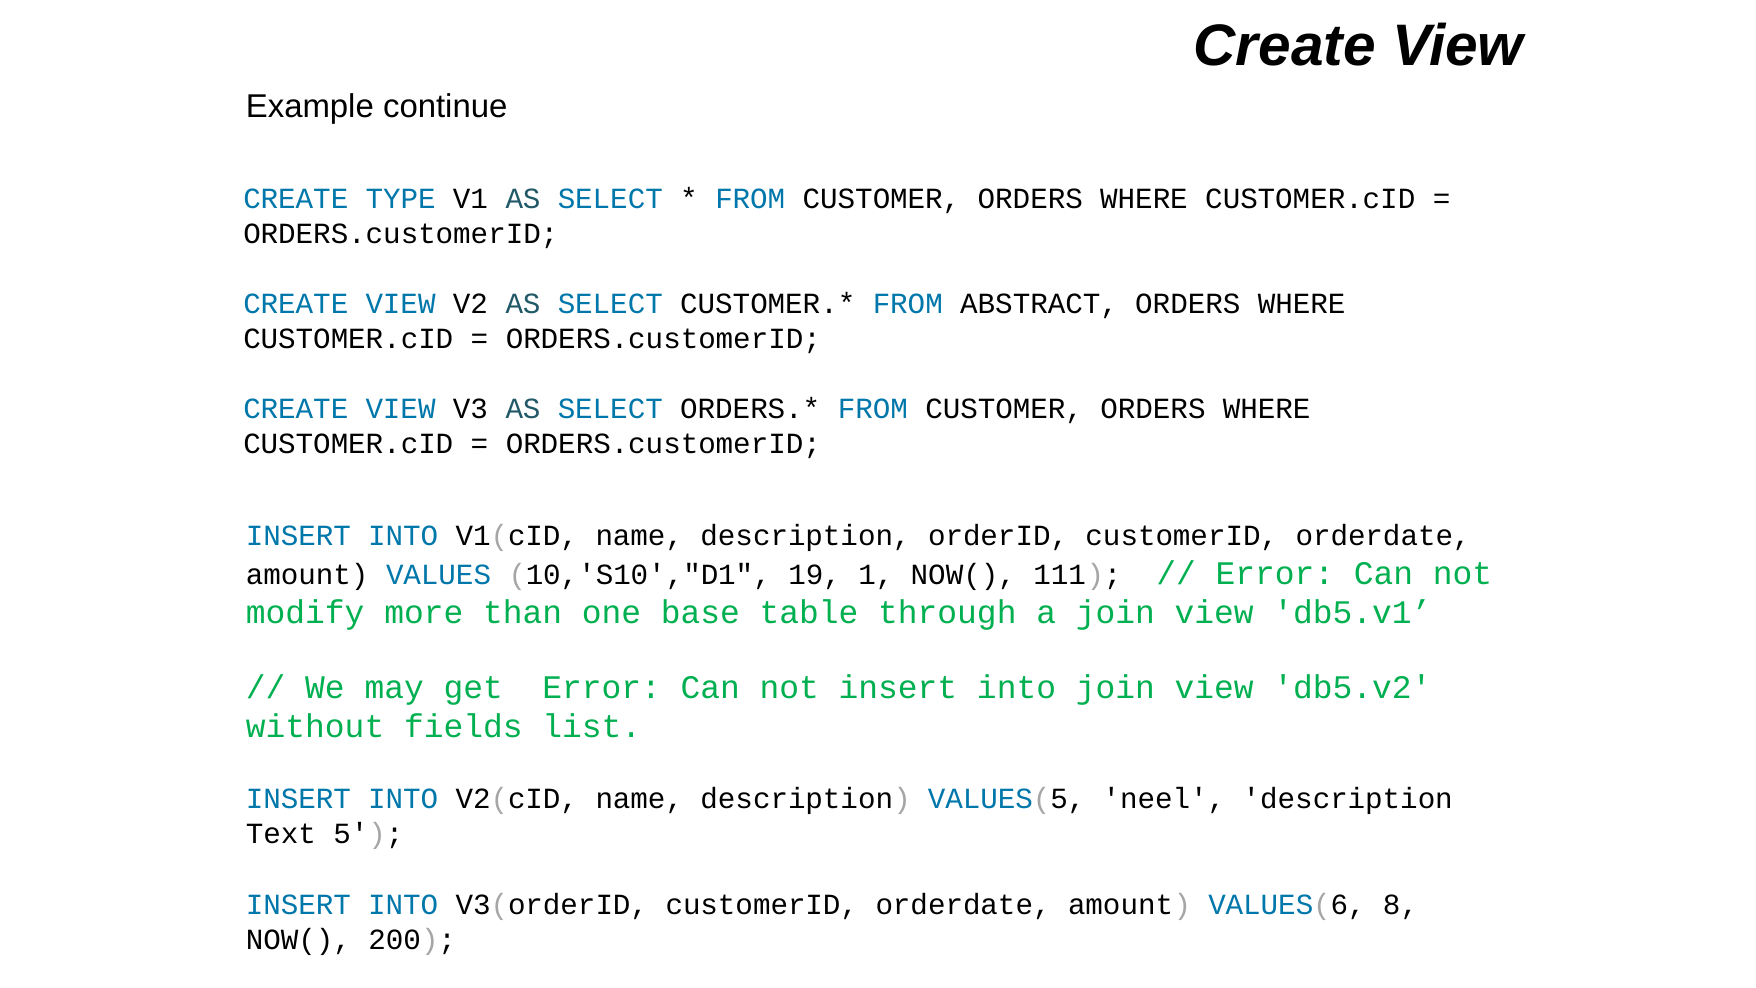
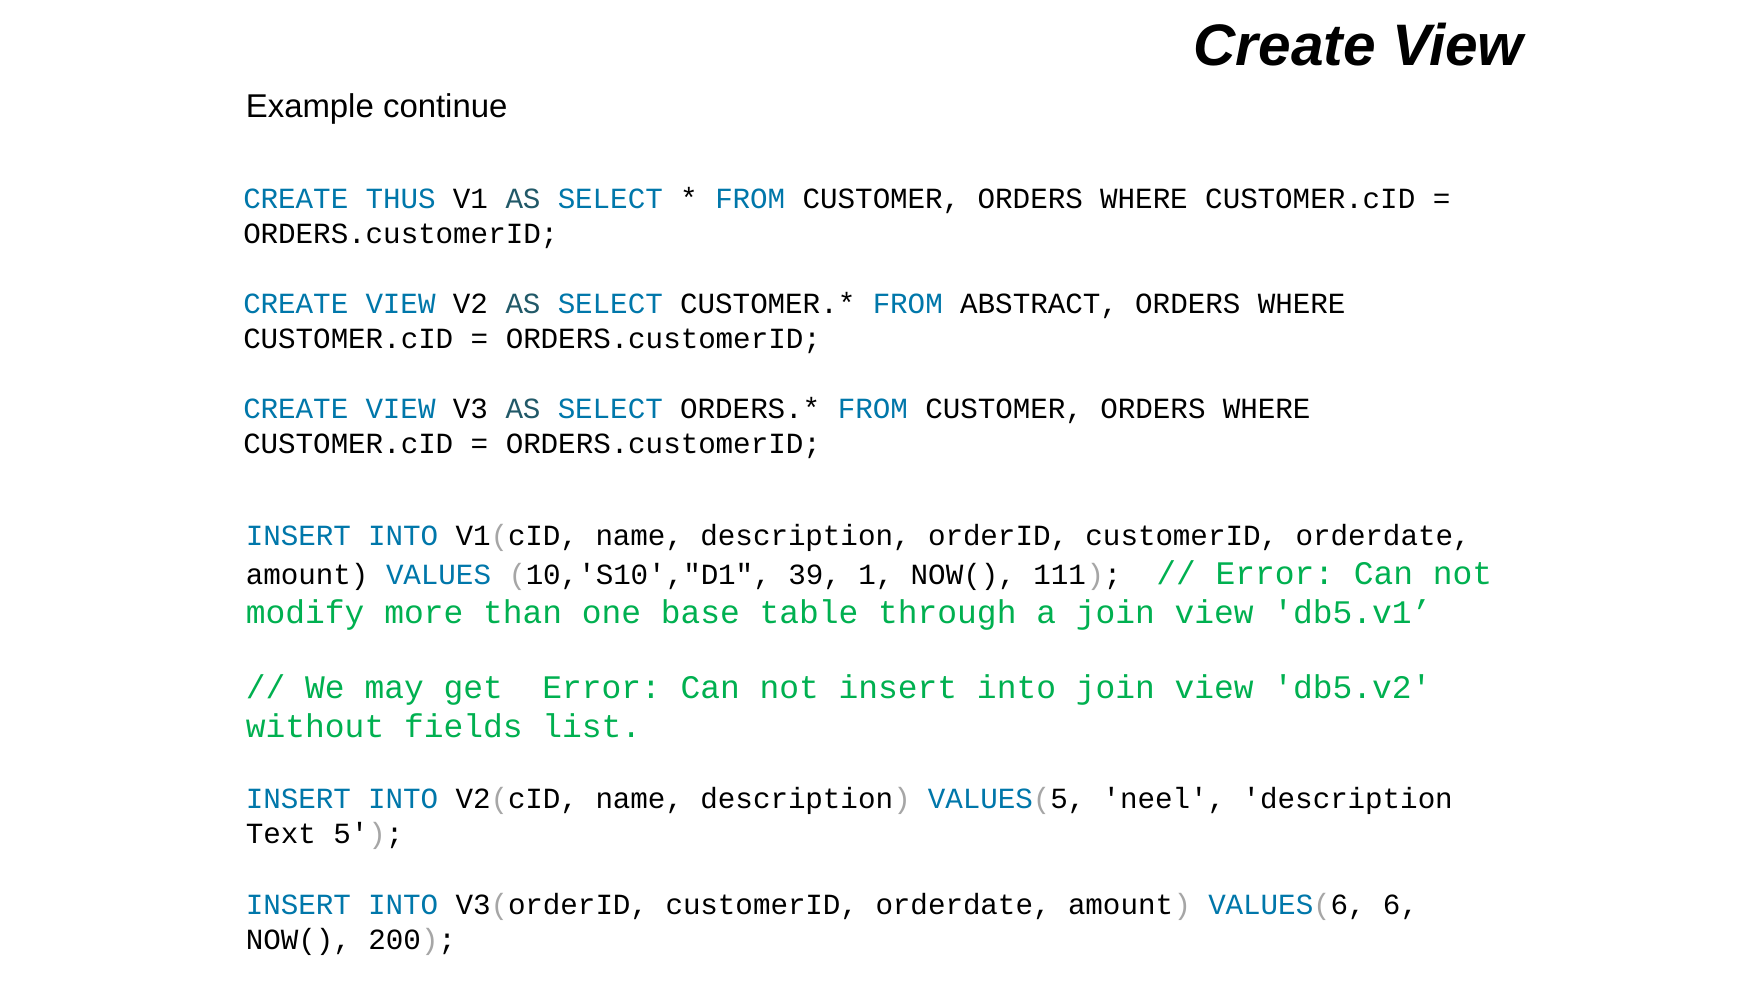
TYPE: TYPE -> THUS
19: 19 -> 39
8: 8 -> 6
